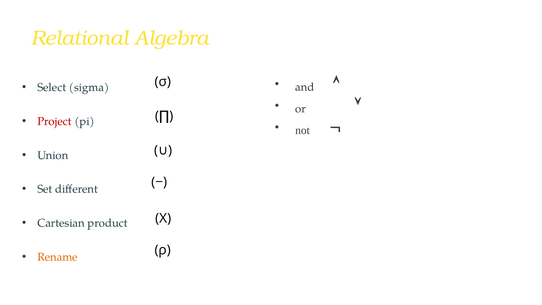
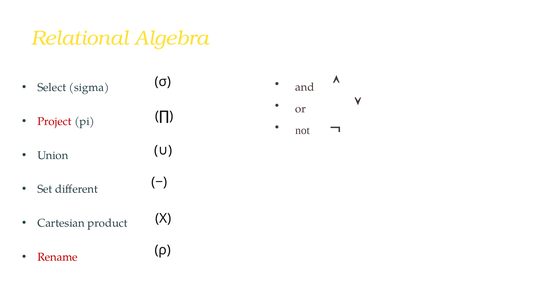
Rename colour: orange -> red
